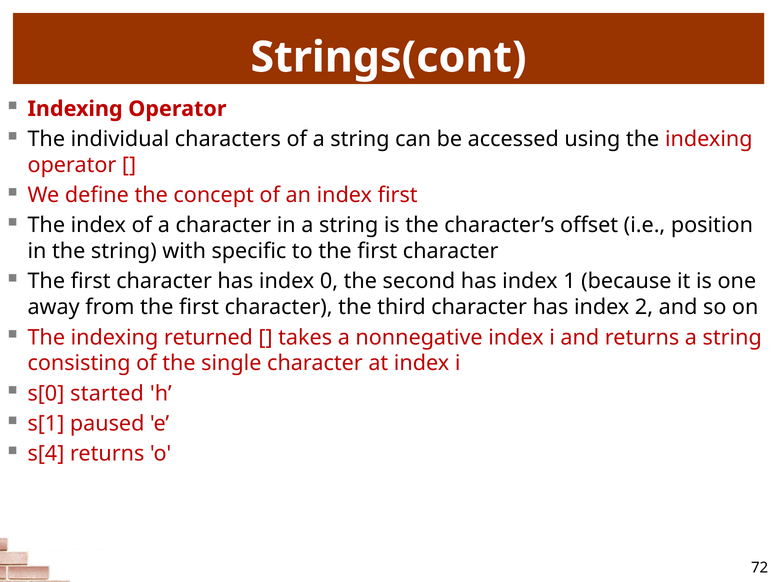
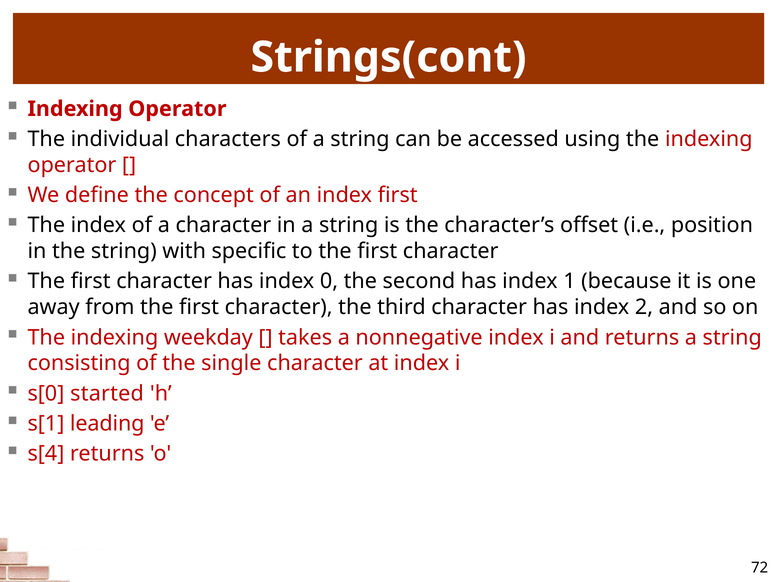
returned: returned -> weekday
paused: paused -> leading
